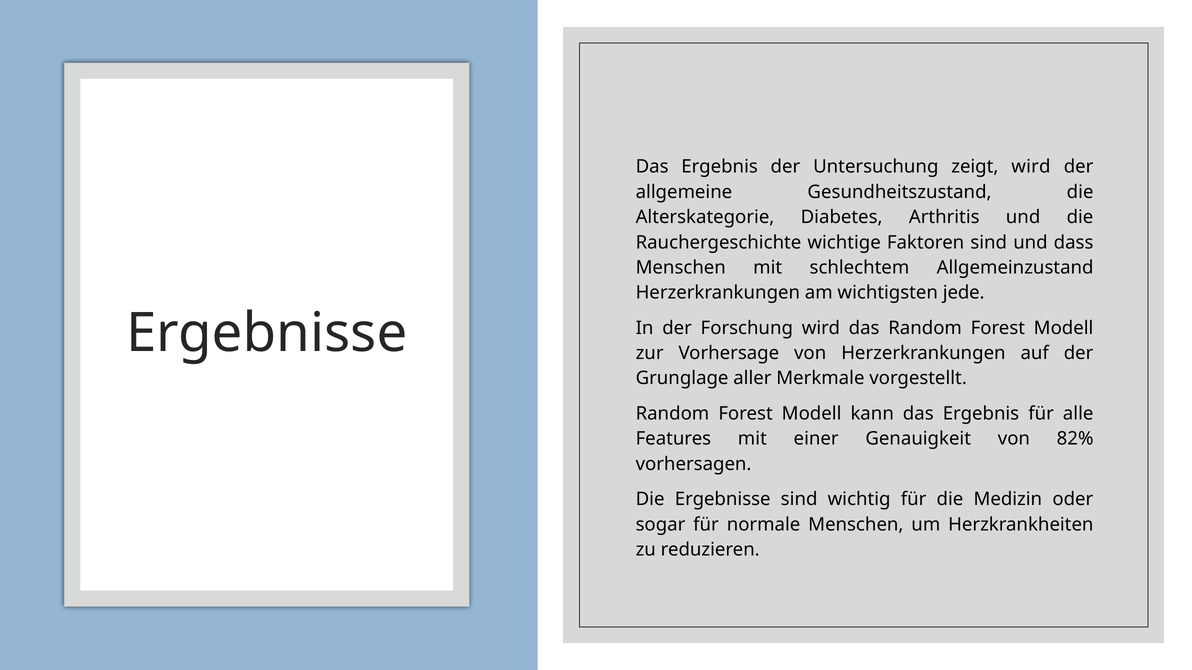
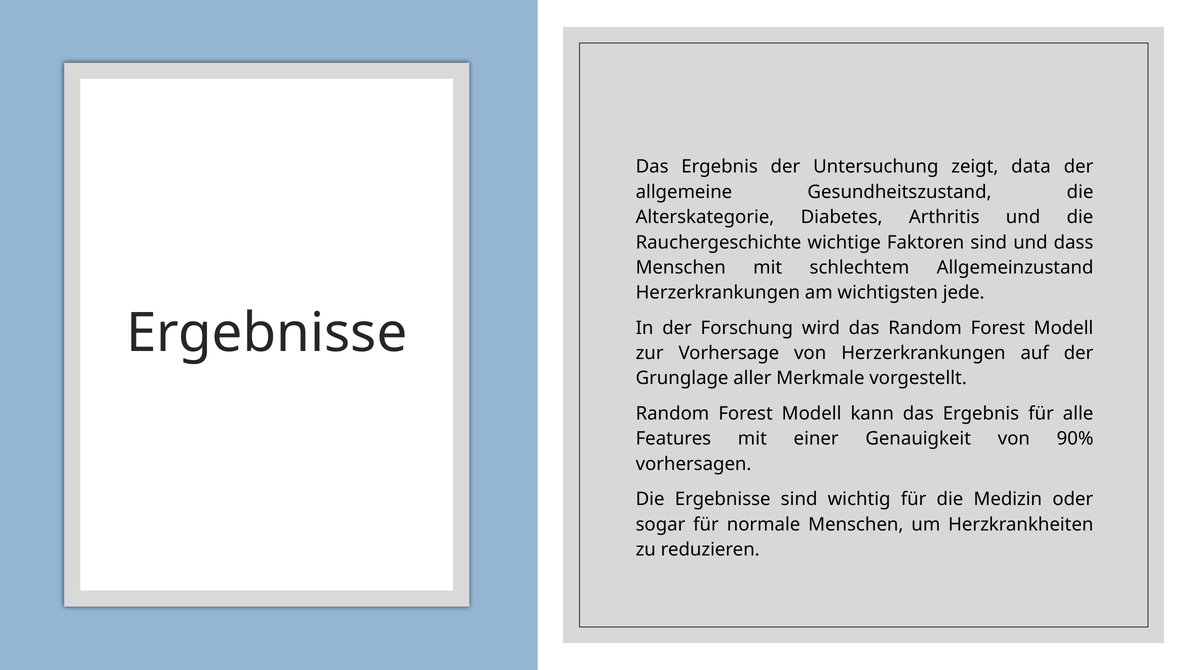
zeigt wird: wird -> data
82%: 82% -> 90%
